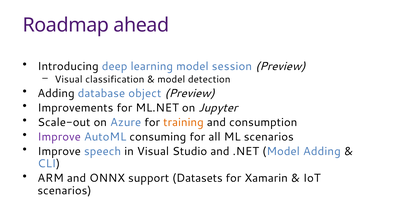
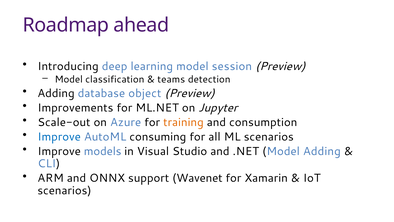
Visual at (69, 79): Visual -> Model
model at (171, 79): model -> teams
Improve at (59, 137) colour: purple -> blue
speech: speech -> models
Datasets: Datasets -> Wavenet
